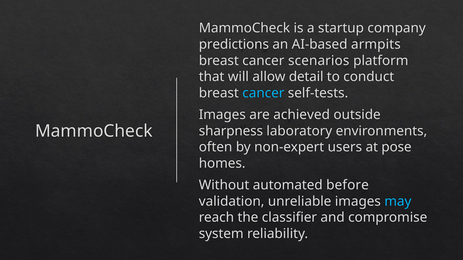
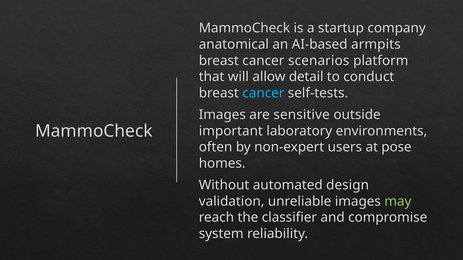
predictions: predictions -> anatomical
achieved: achieved -> sensitive
sharpness: sharpness -> important
before: before -> design
may colour: light blue -> light green
